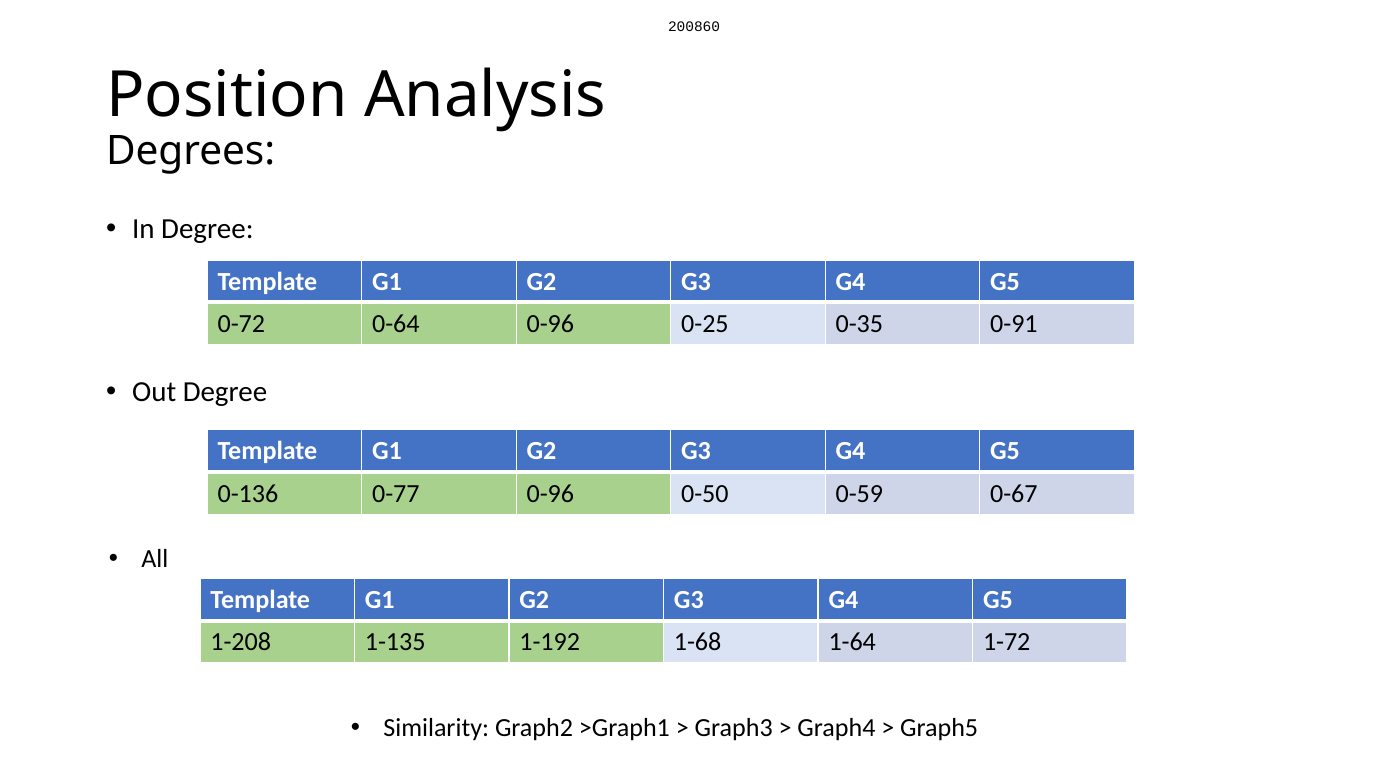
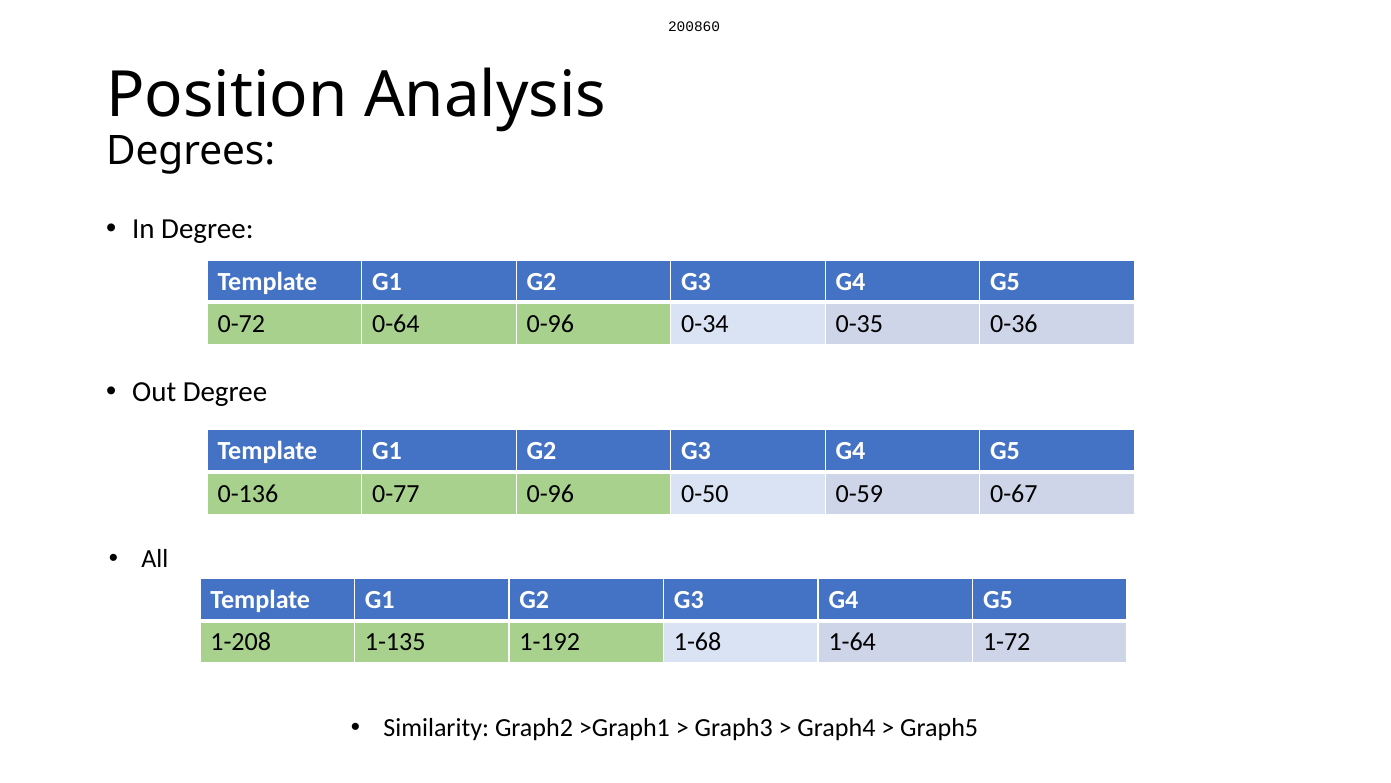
0-25: 0-25 -> 0-34
0-91: 0-91 -> 0-36
